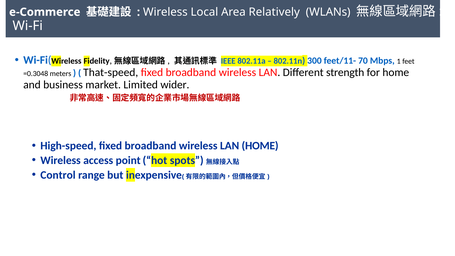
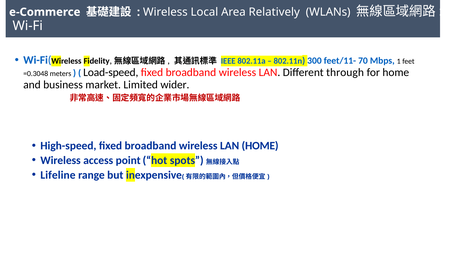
That-speed: That-speed -> Load-speed
strength: strength -> through
Control: Control -> Lifeline
